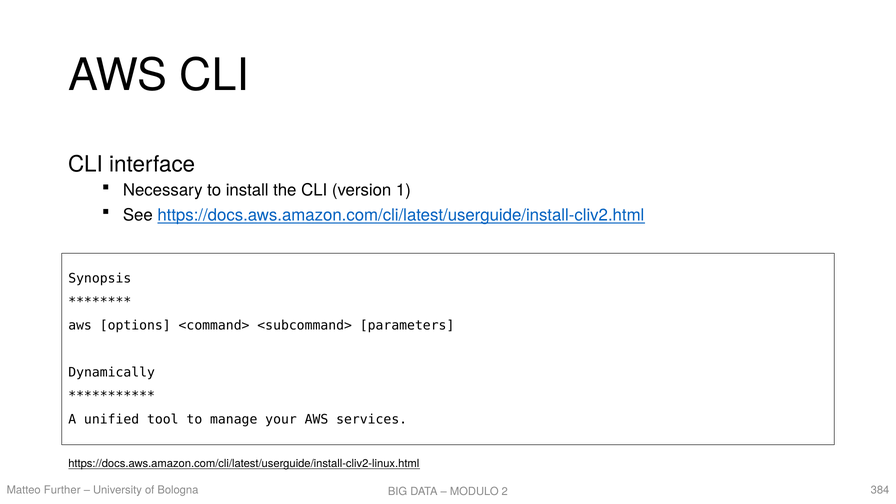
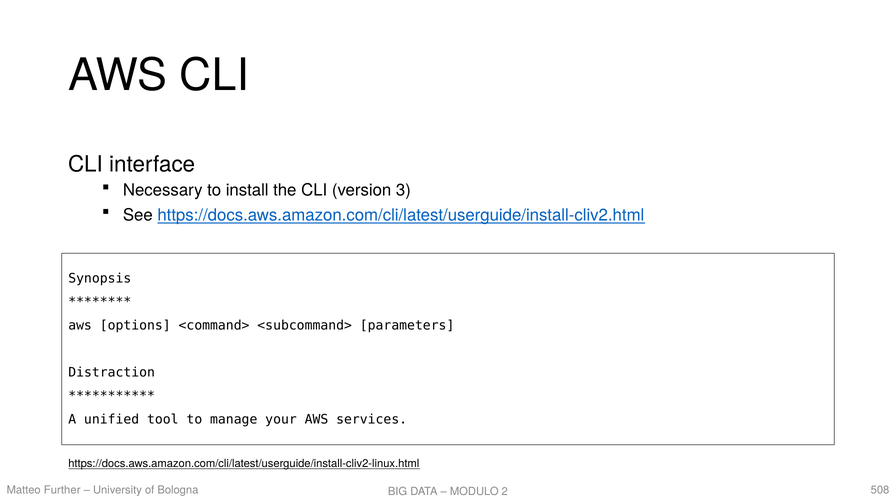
1: 1 -> 3
Dynamically: Dynamically -> Distraction
384: 384 -> 508
